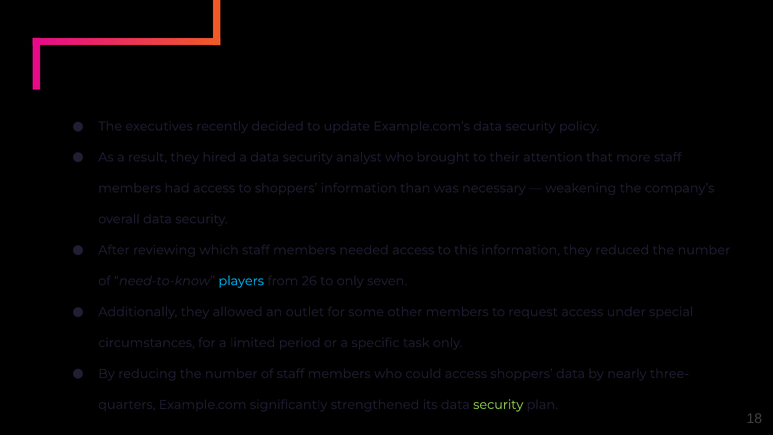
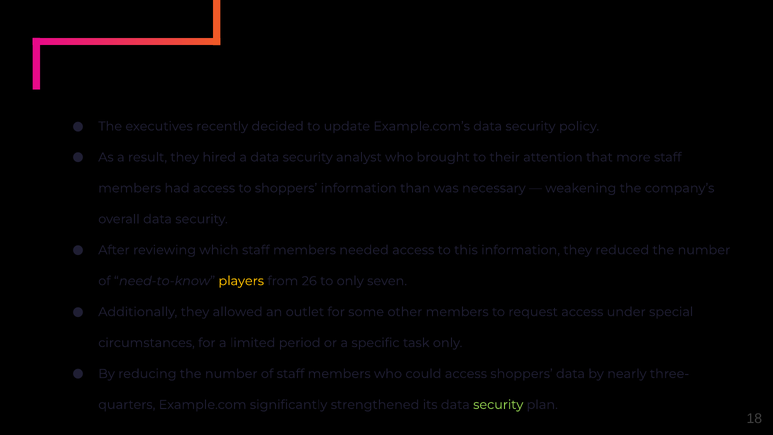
players colour: light blue -> yellow
